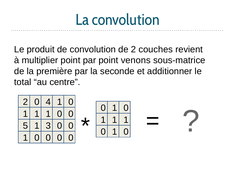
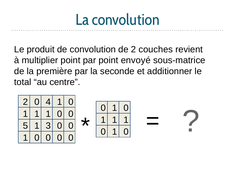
venons: venons -> envoyé
